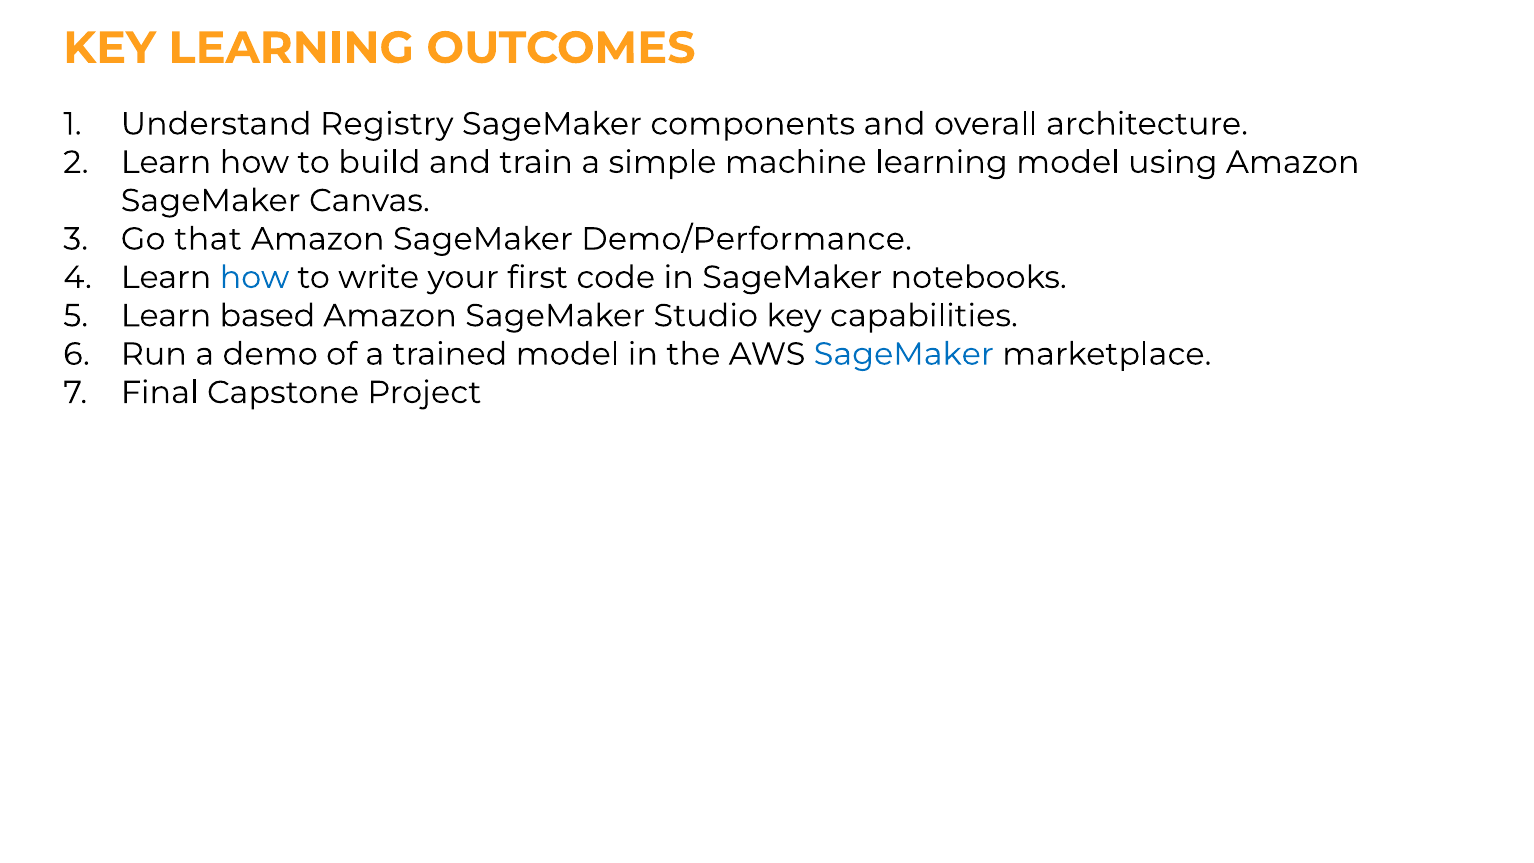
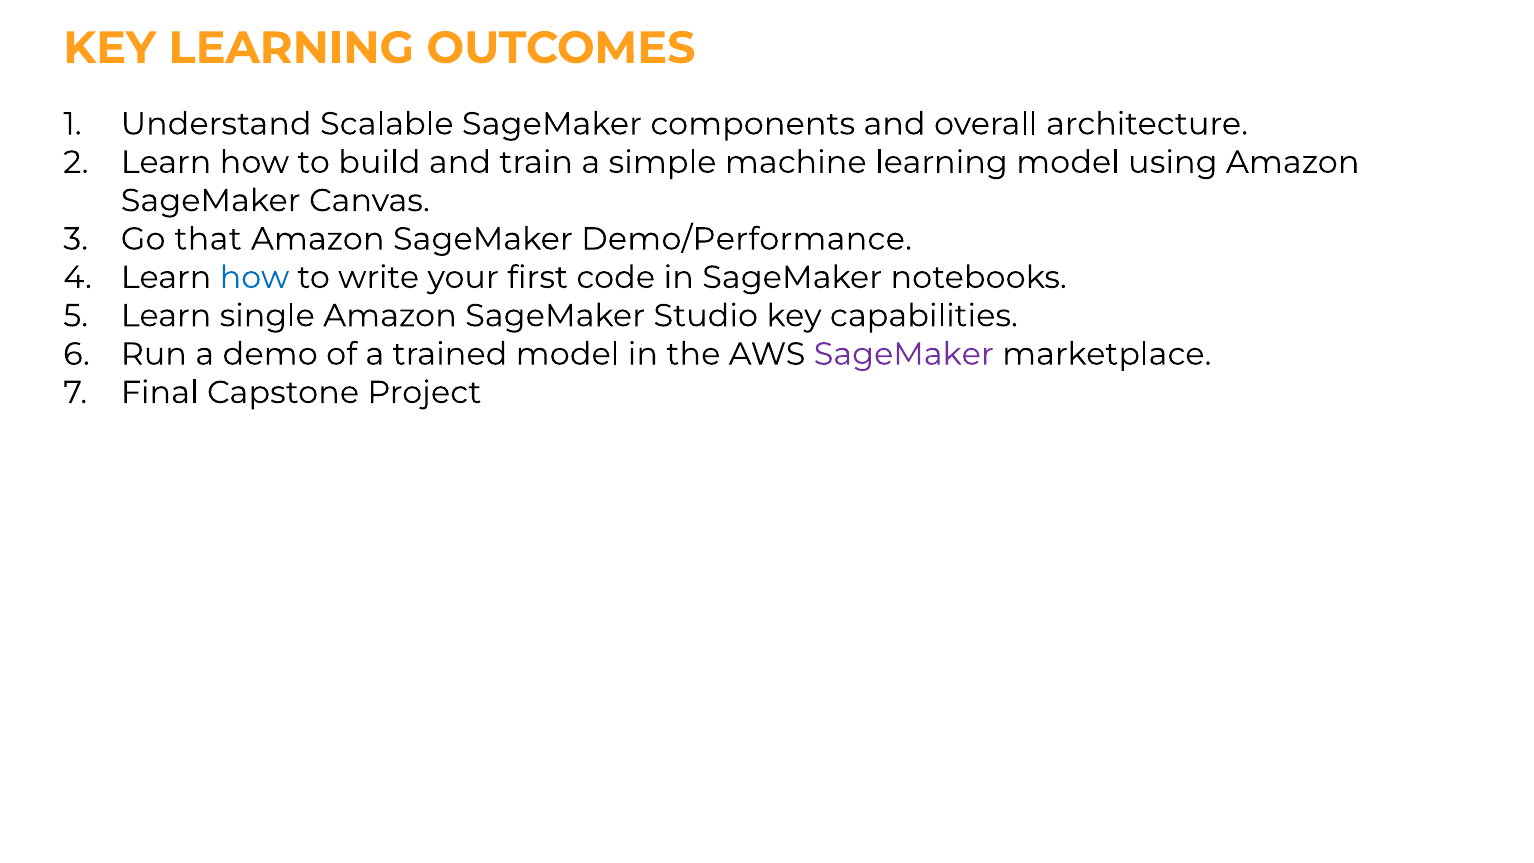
Registry: Registry -> Scalable
based: based -> single
SageMaker at (904, 354) colour: blue -> purple
